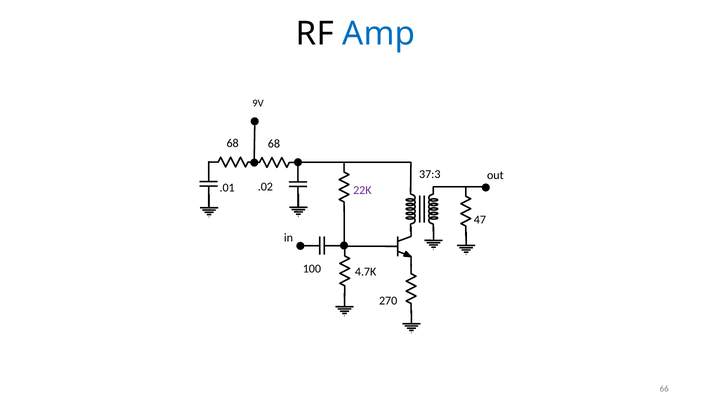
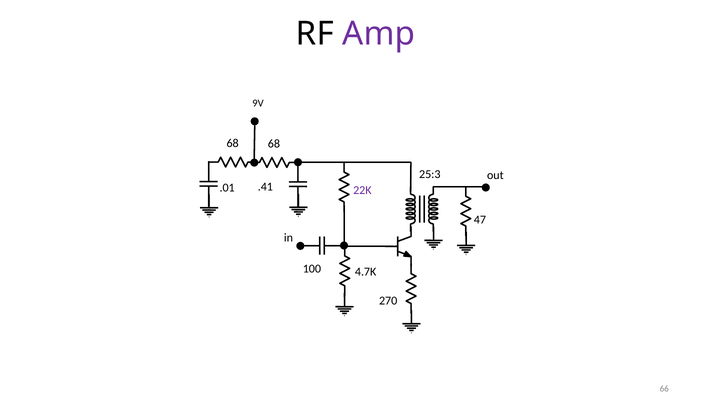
Amp colour: blue -> purple
37:3: 37:3 -> 25:3
.02: .02 -> .41
